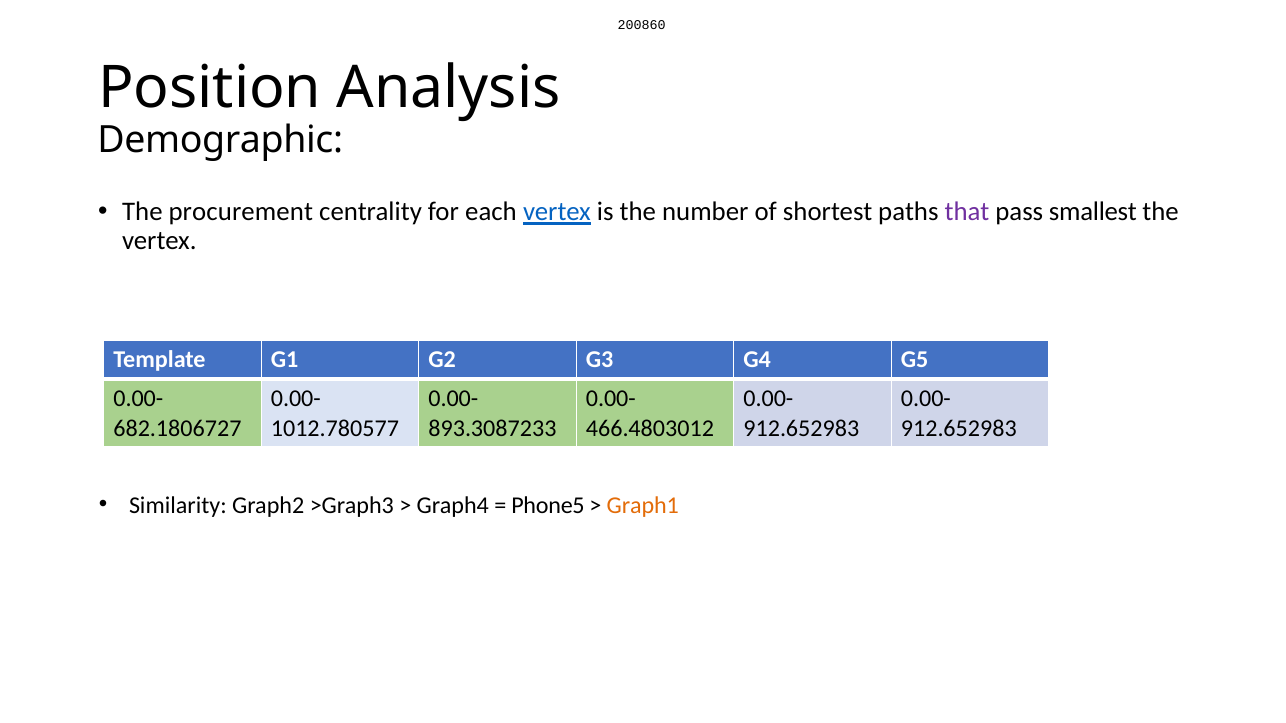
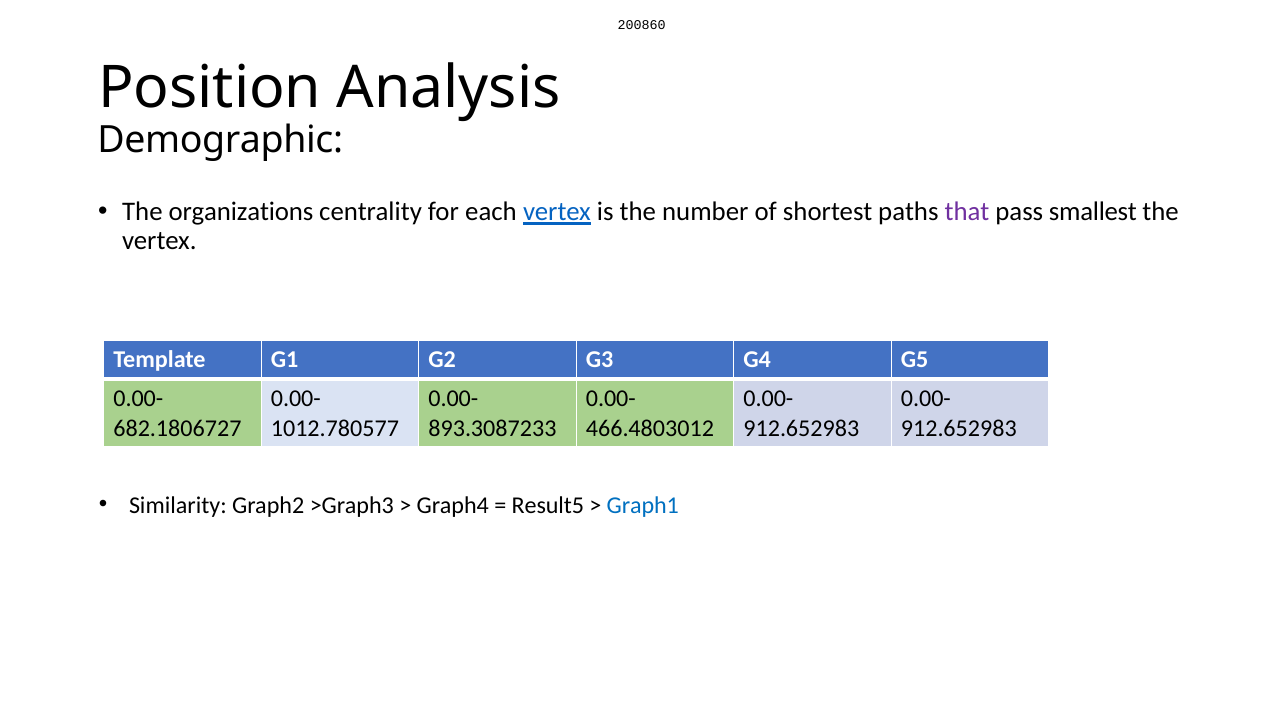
procurement: procurement -> organizations
Phone5: Phone5 -> Result5
Graph1 colour: orange -> blue
